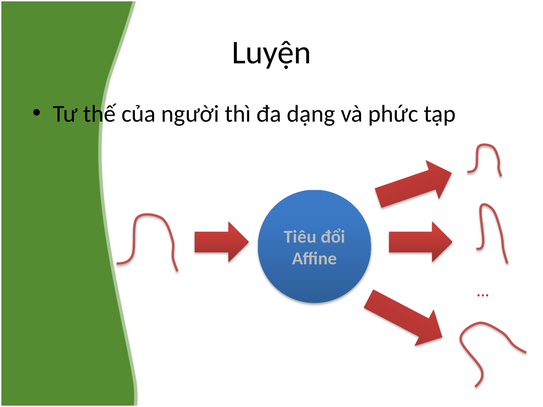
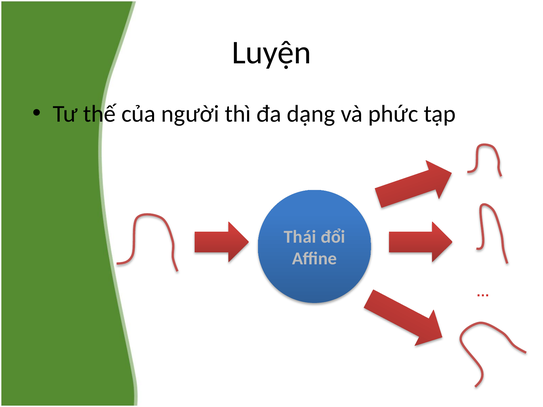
Tiêu: Tiêu -> Thái
